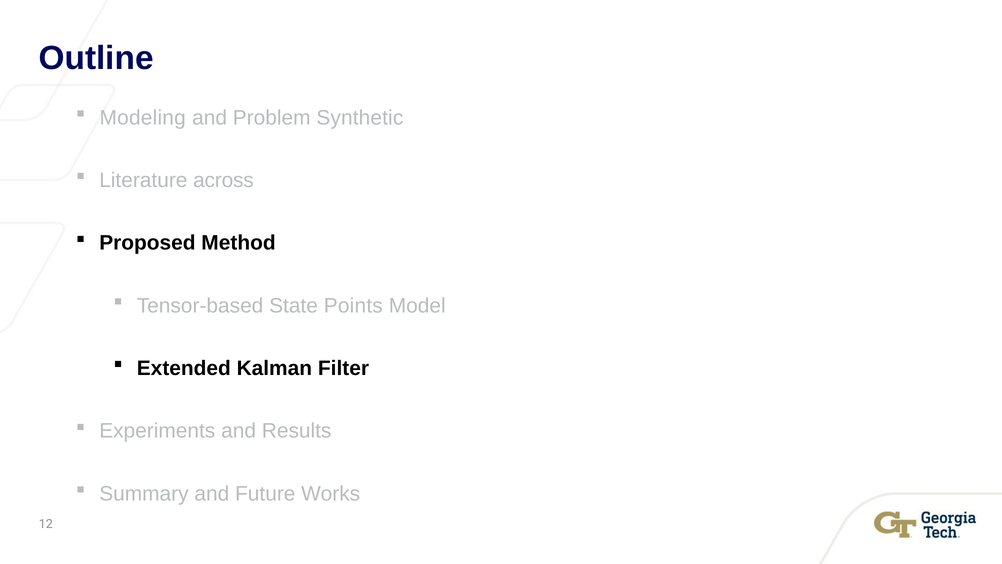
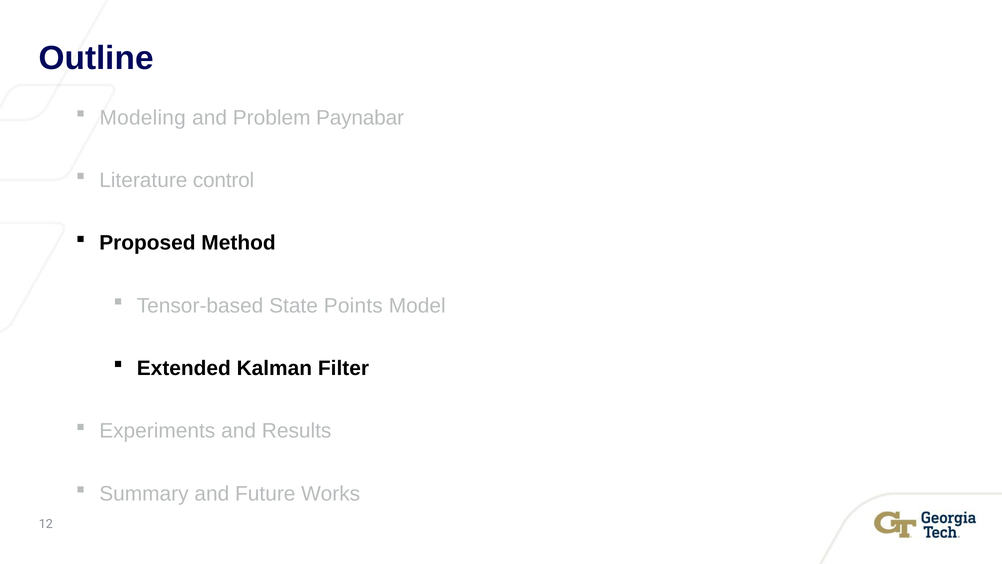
Synthetic: Synthetic -> Paynabar
across: across -> control
